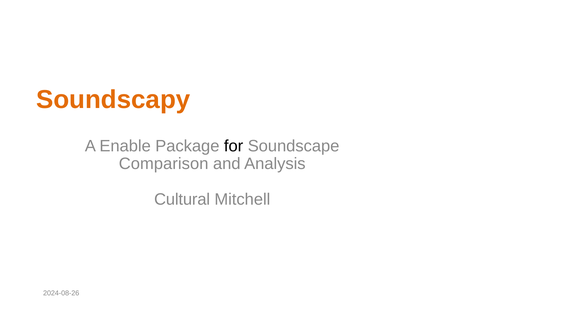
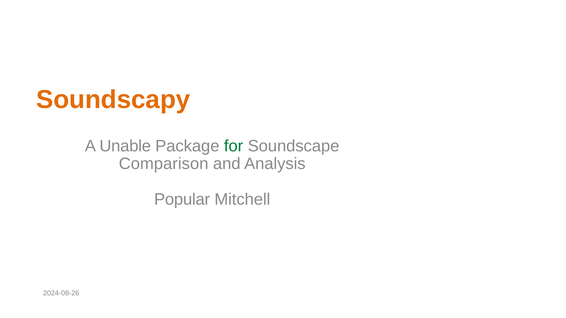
Enable: Enable -> Unable
for colour: black -> green
Cultural: Cultural -> Popular
